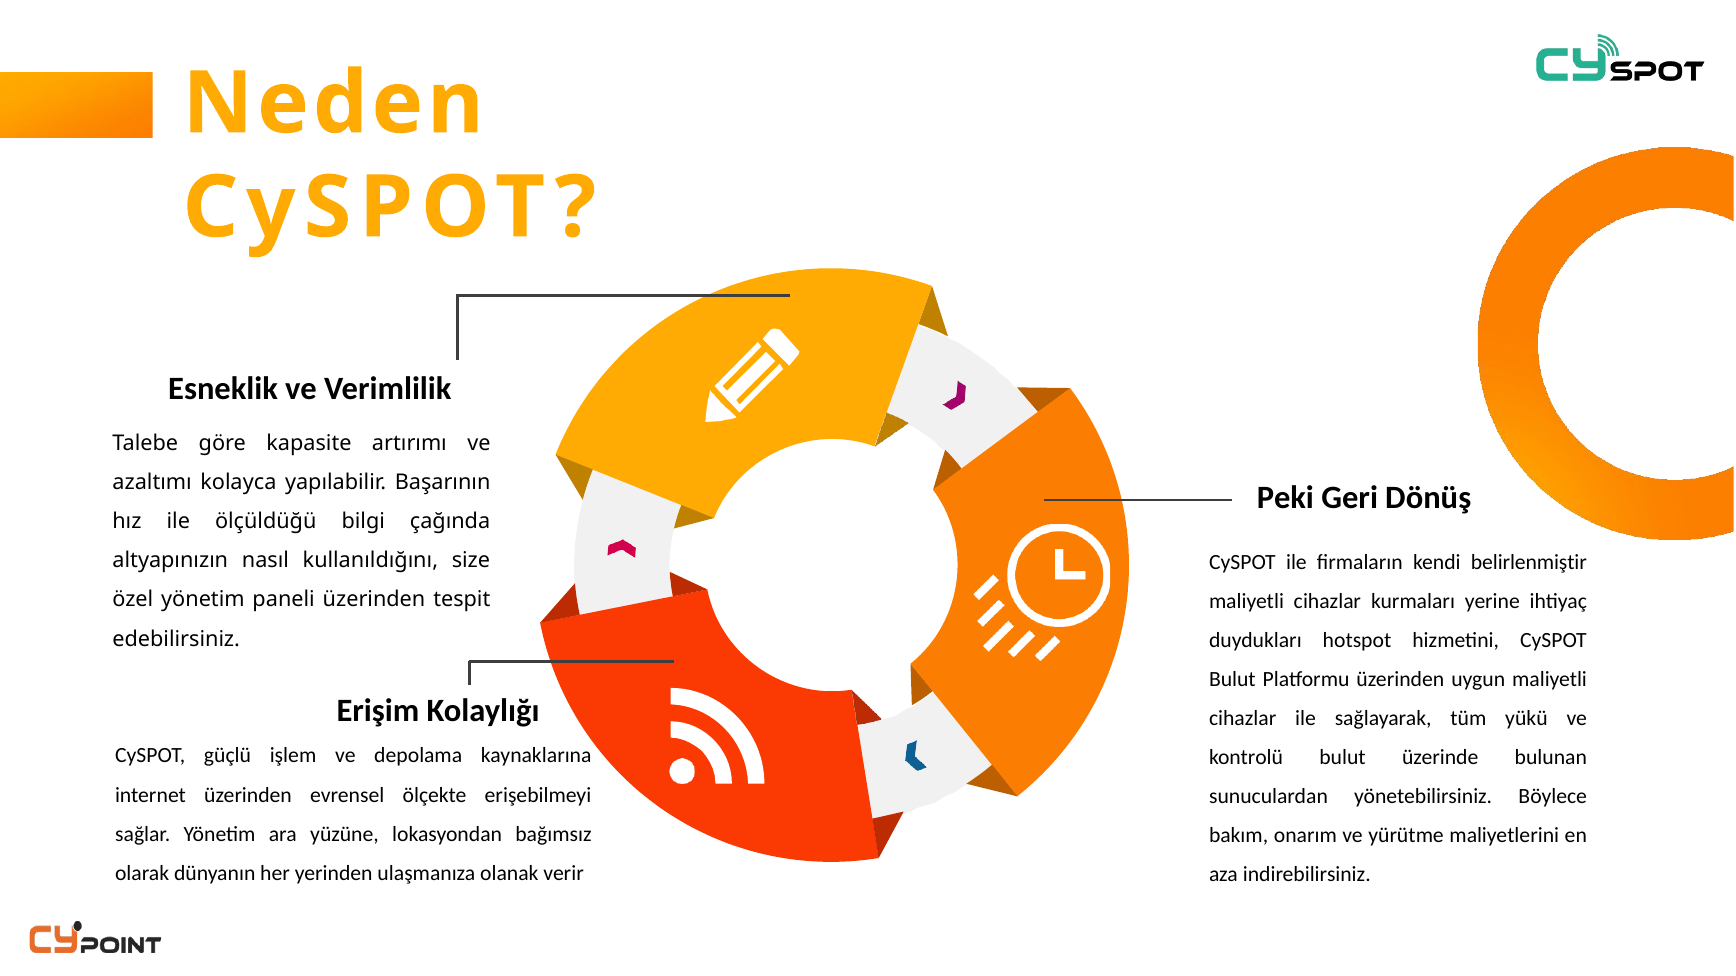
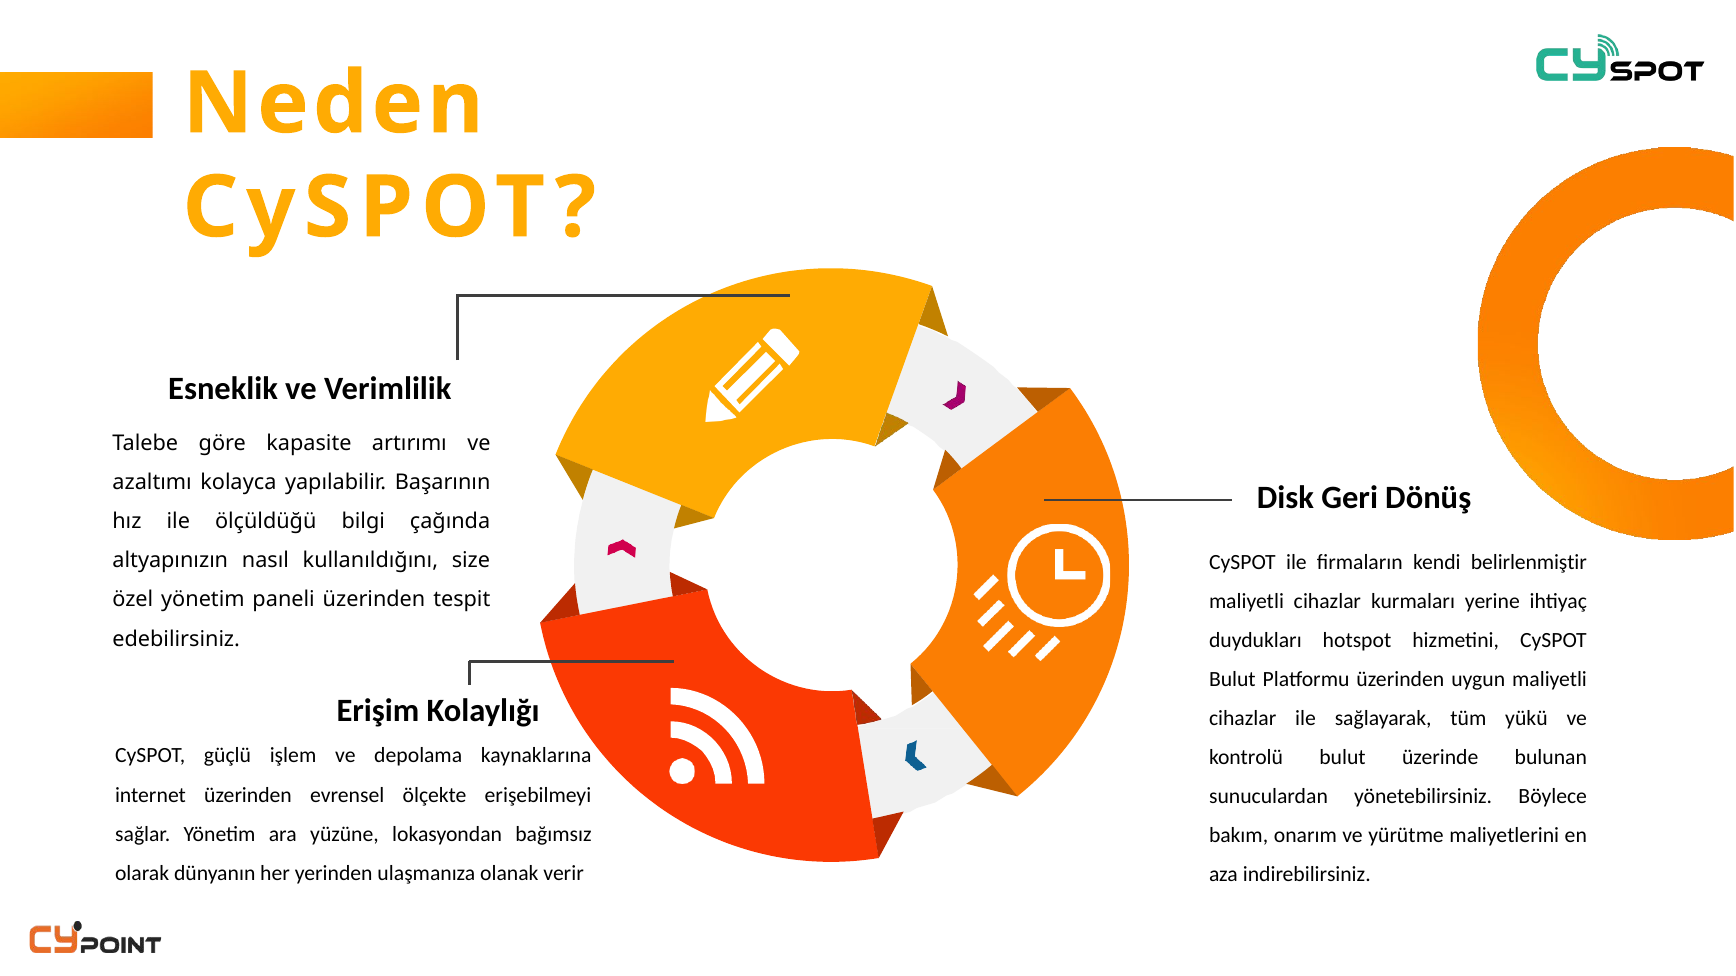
Peki: Peki -> Disk
